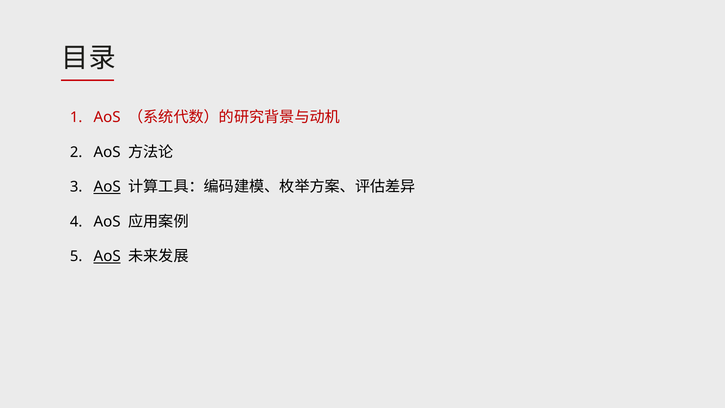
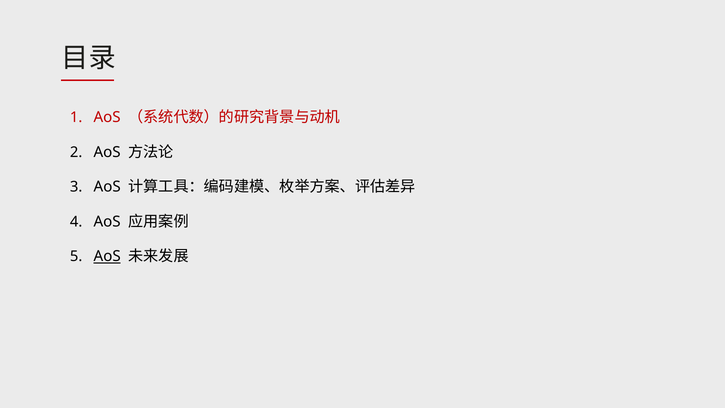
AoS at (107, 187) underline: present -> none
